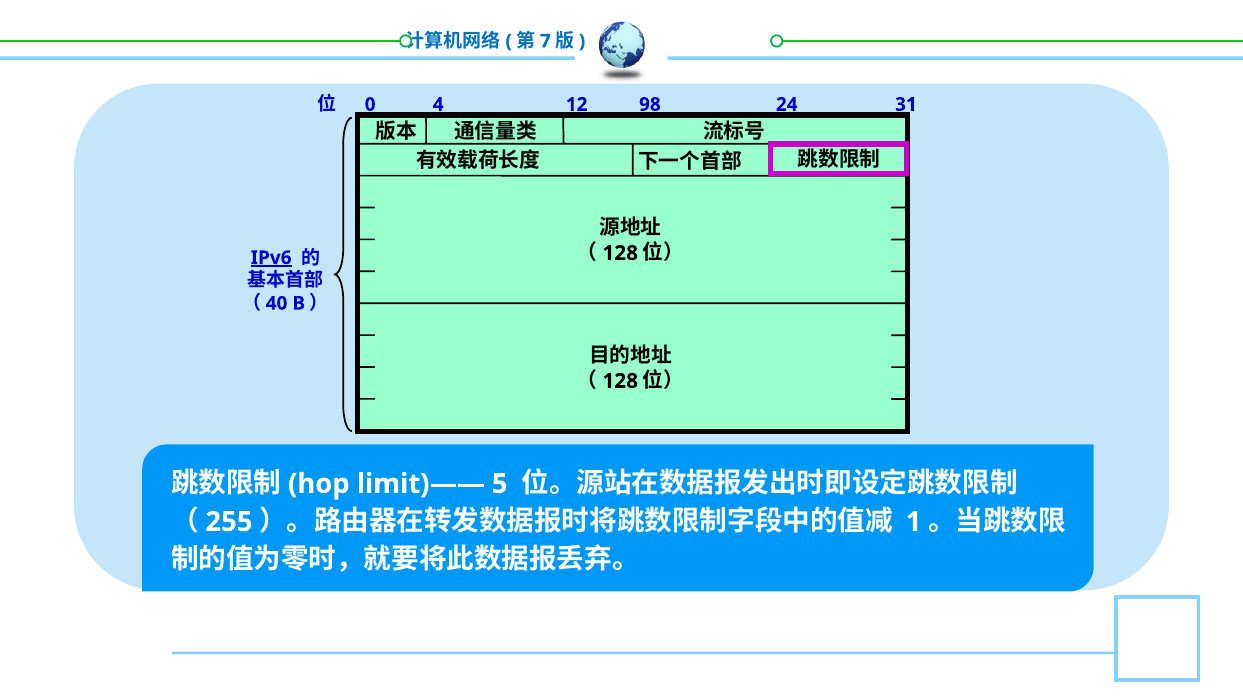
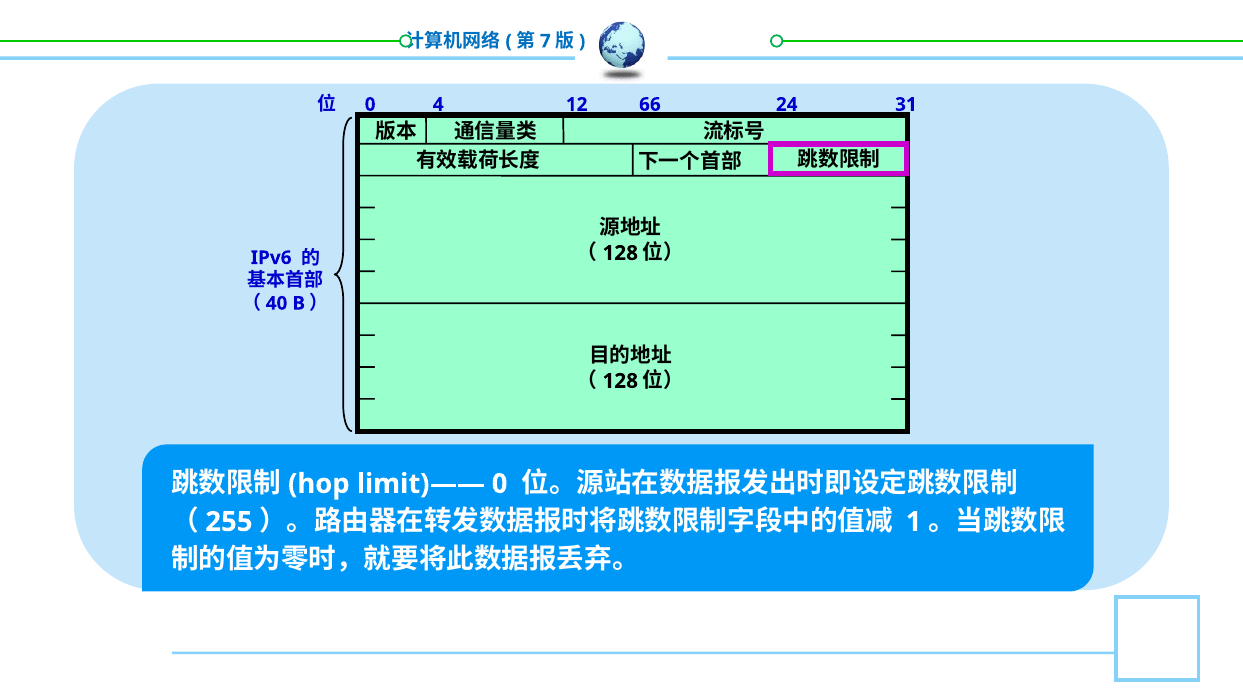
98: 98 -> 66
IPv6 underline: present -> none
limit)—— 5: 5 -> 0
